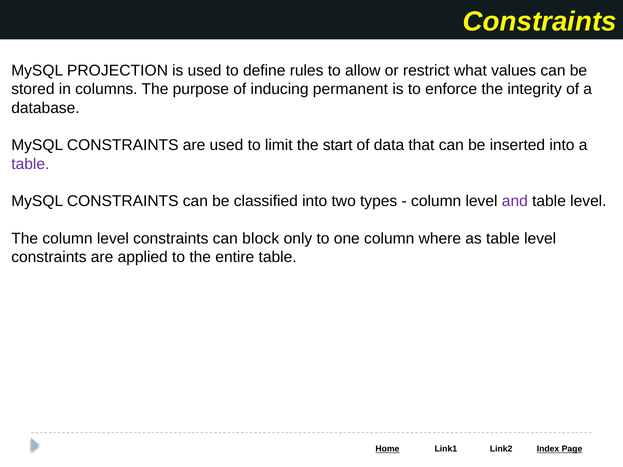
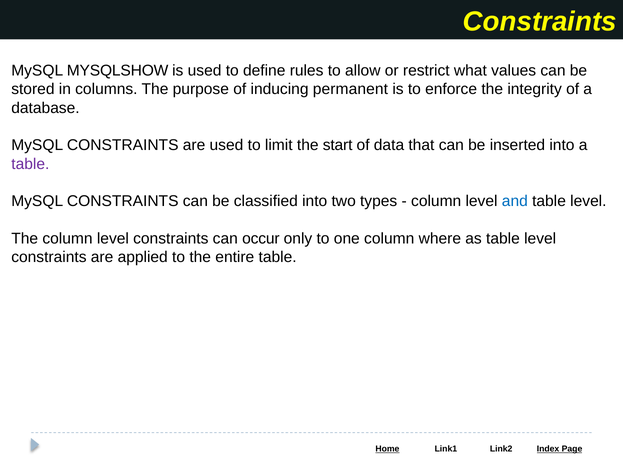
PROJECTION: PROJECTION -> MYSQLSHOW
and colour: purple -> blue
block: block -> occur
